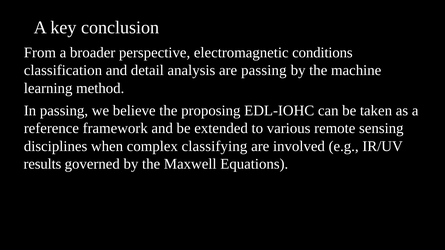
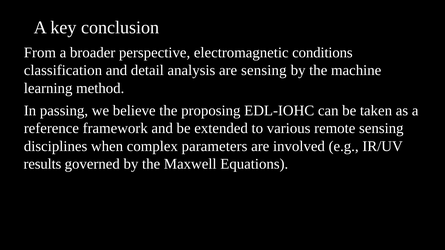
are passing: passing -> sensing
classifying: classifying -> parameters
